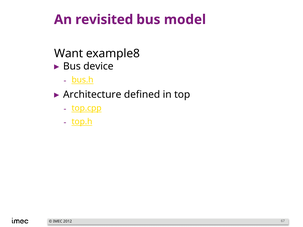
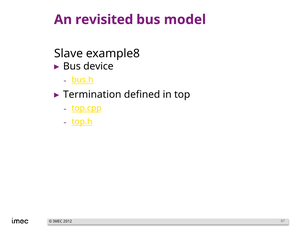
Want: Want -> Slave
Architecture: Architecture -> Termination
